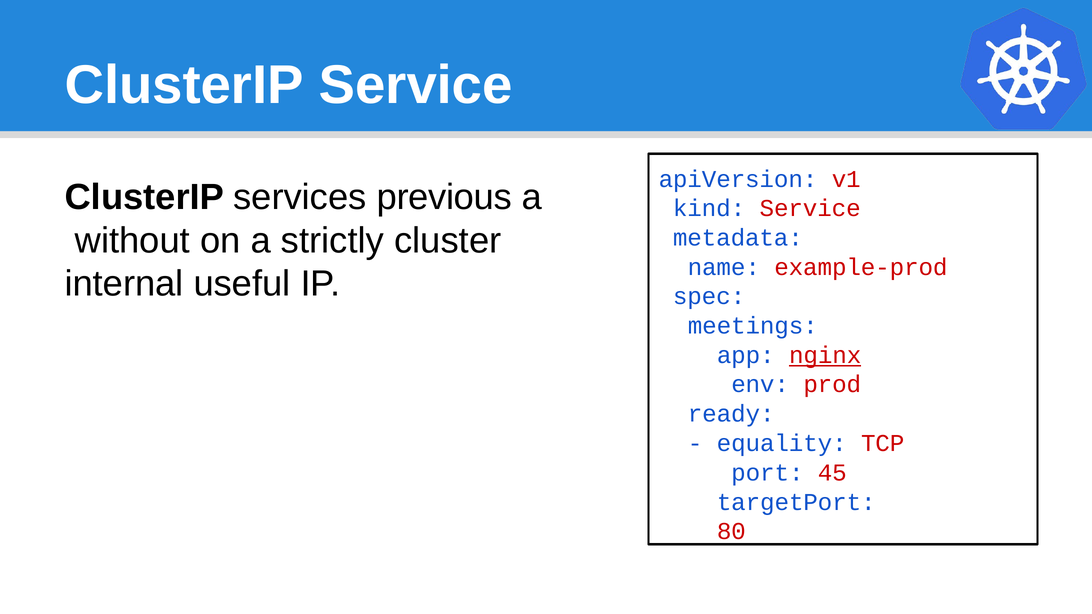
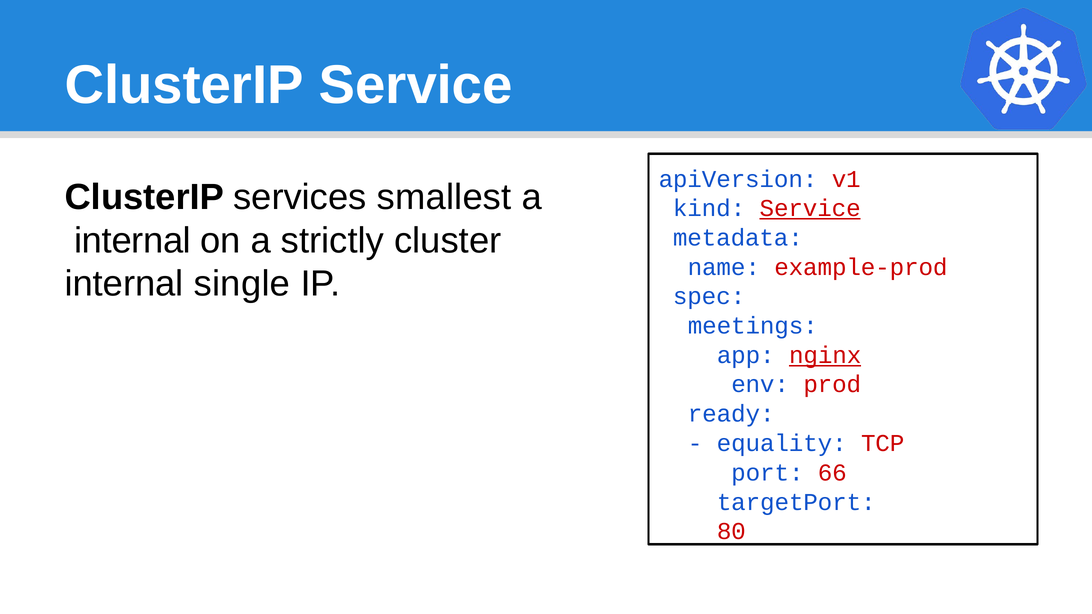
previous: previous -> smallest
Service at (810, 208) underline: none -> present
without at (132, 241): without -> internal
useful: useful -> single
45: 45 -> 66
